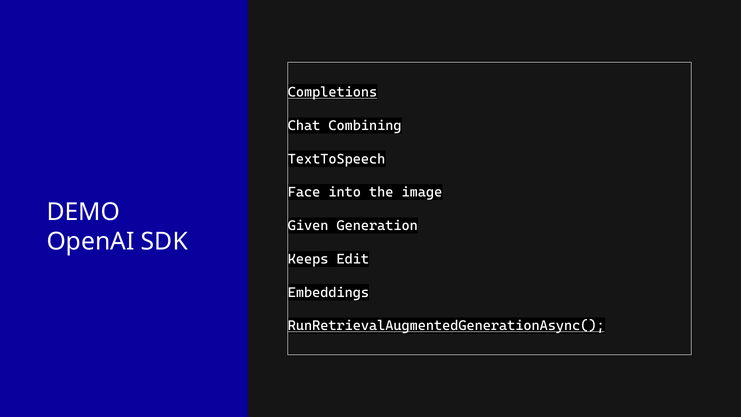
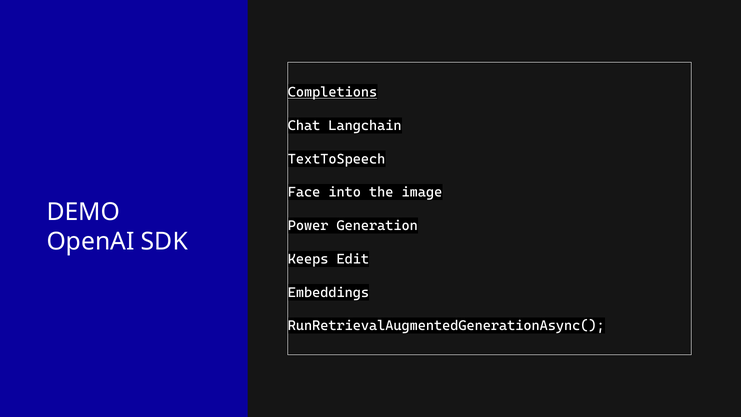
Combining: Combining -> Langchain
Given: Given -> Power
RunRetrievalAugmentedGenerationAsync( underline: present -> none
